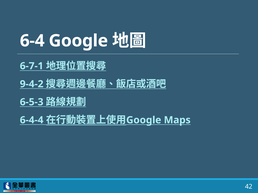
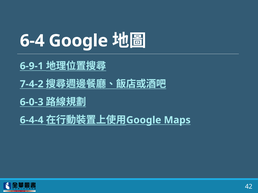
6-7-1: 6-7-1 -> 6-9-1
9-4-2: 9-4-2 -> 7-4-2
6-5-3: 6-5-3 -> 6-0-3
